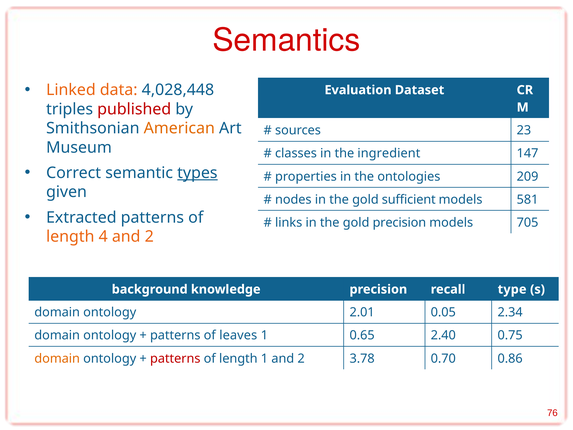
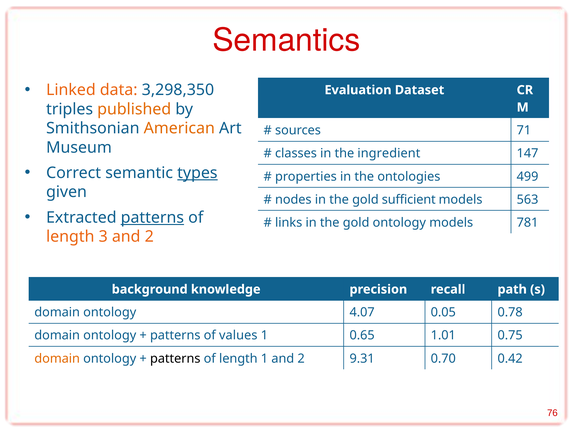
4,028,448: 4,028,448 -> 3,298,350
published colour: red -> orange
23: 23 -> 71
209: 209 -> 499
581: 581 -> 563
patterns at (152, 217) underline: none -> present
gold precision: precision -> ontology
705: 705 -> 781
4: 4 -> 3
type: type -> path
2.01: 2.01 -> 4.07
2.34: 2.34 -> 0.78
leaves: leaves -> values
2.40: 2.40 -> 1.01
patterns at (175, 358) colour: red -> black
3.78: 3.78 -> 9.31
0.86: 0.86 -> 0.42
